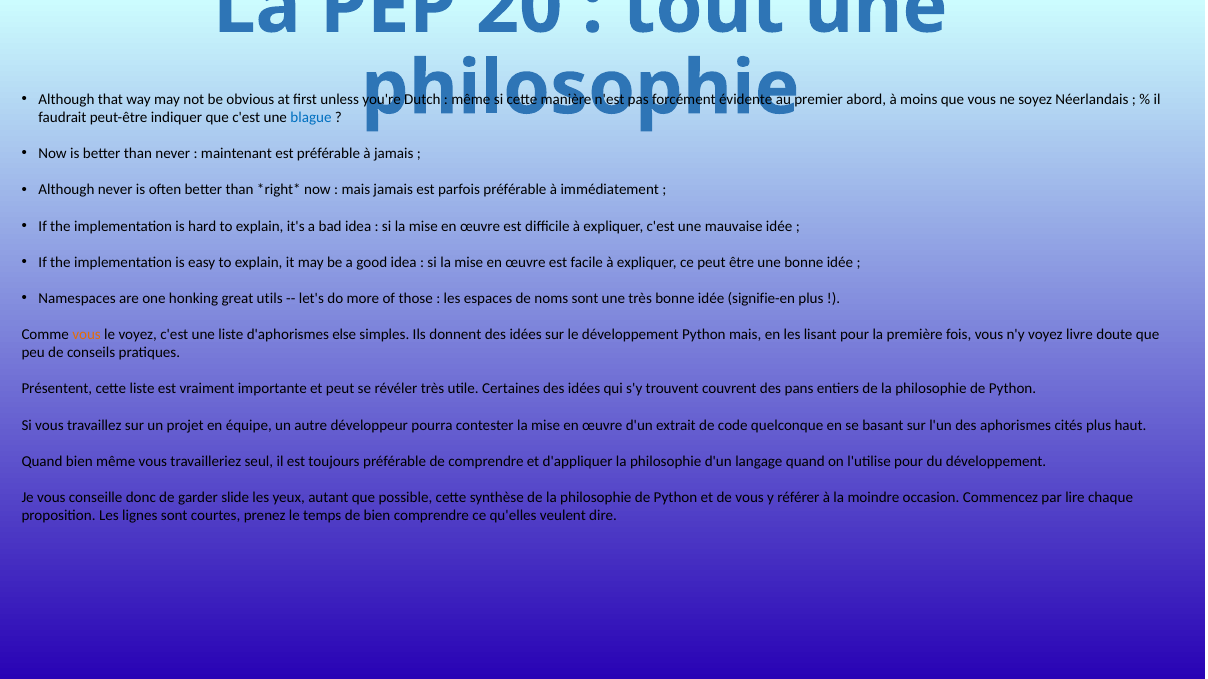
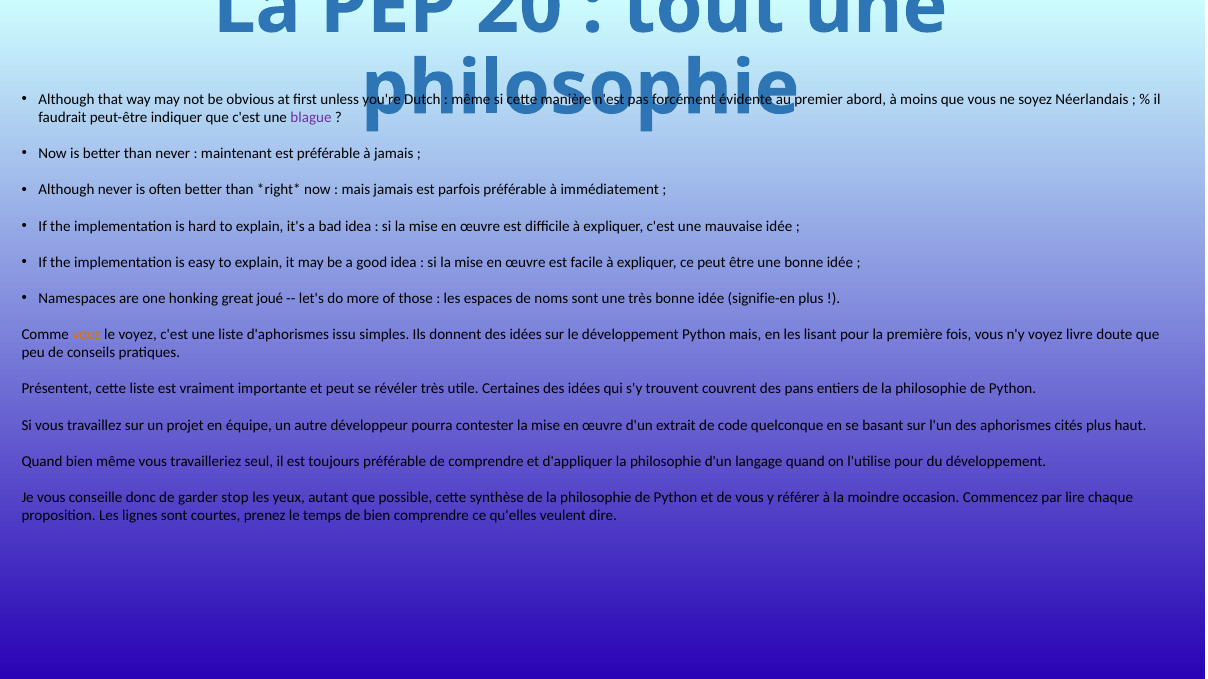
blague colour: blue -> purple
utils: utils -> joué
else: else -> issu
slide: slide -> stop
